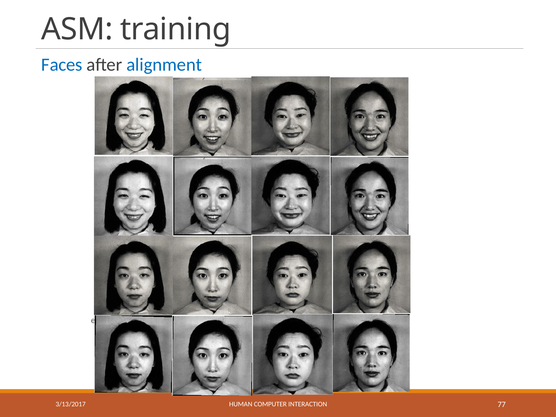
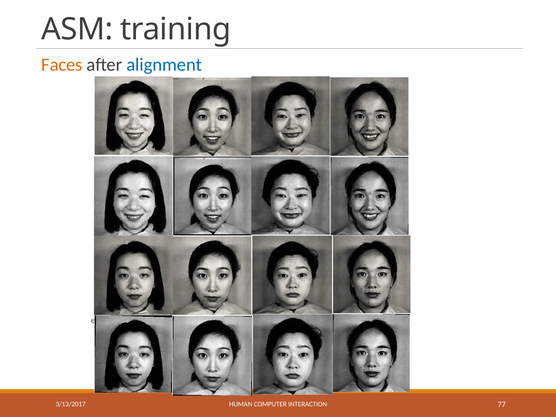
Faces colour: blue -> orange
